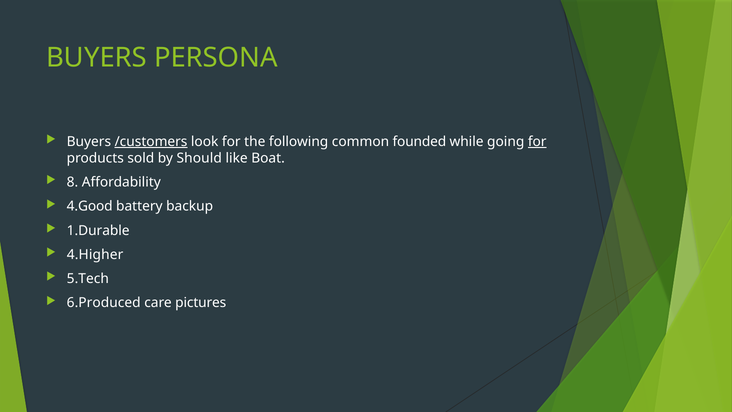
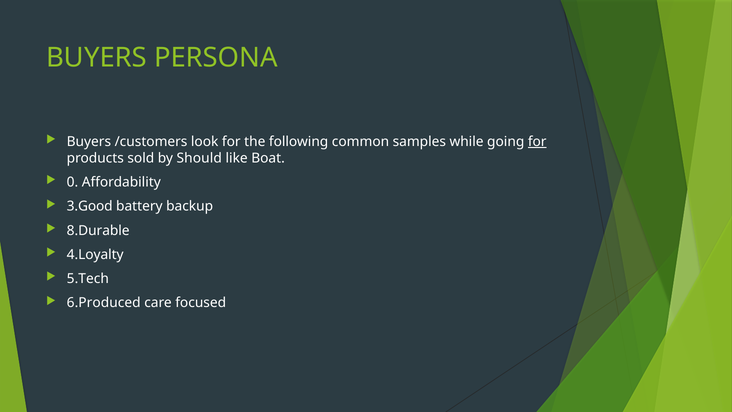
/customers underline: present -> none
founded: founded -> samples
8: 8 -> 0
4.Good: 4.Good -> 3.Good
1.Durable: 1.Durable -> 8.Durable
4.Higher: 4.Higher -> 4.Loyalty
pictures: pictures -> focused
